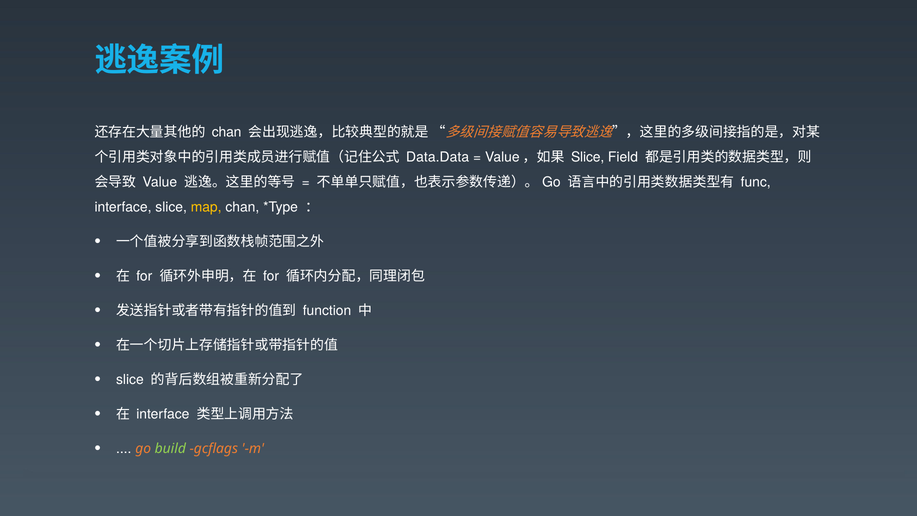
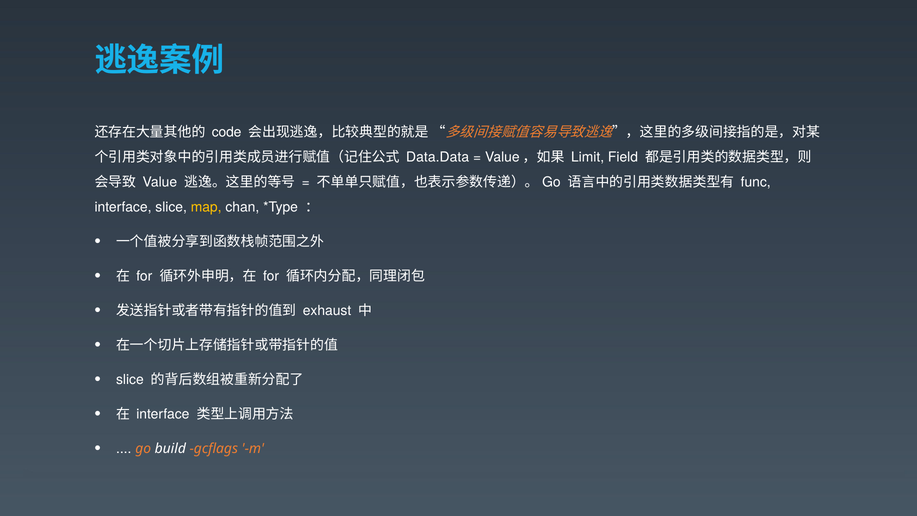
chan at (227, 132): chan -> code
Slice at (588, 157): Slice -> Limit
function: function -> exhaust
build colour: light green -> white
